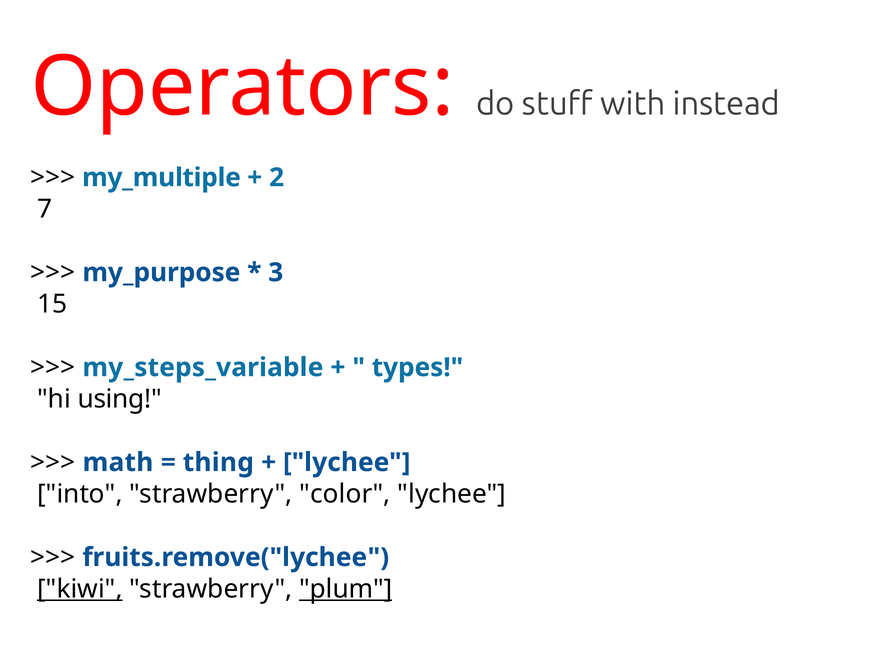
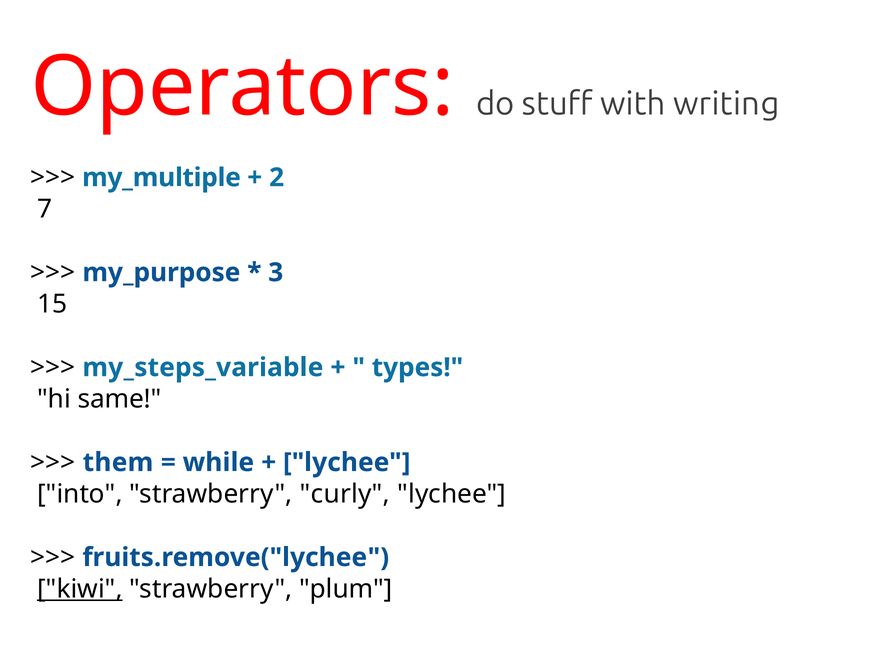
instead: instead -> writing
using: using -> same
math: math -> them
thing: thing -> while
color: color -> curly
plum underline: present -> none
